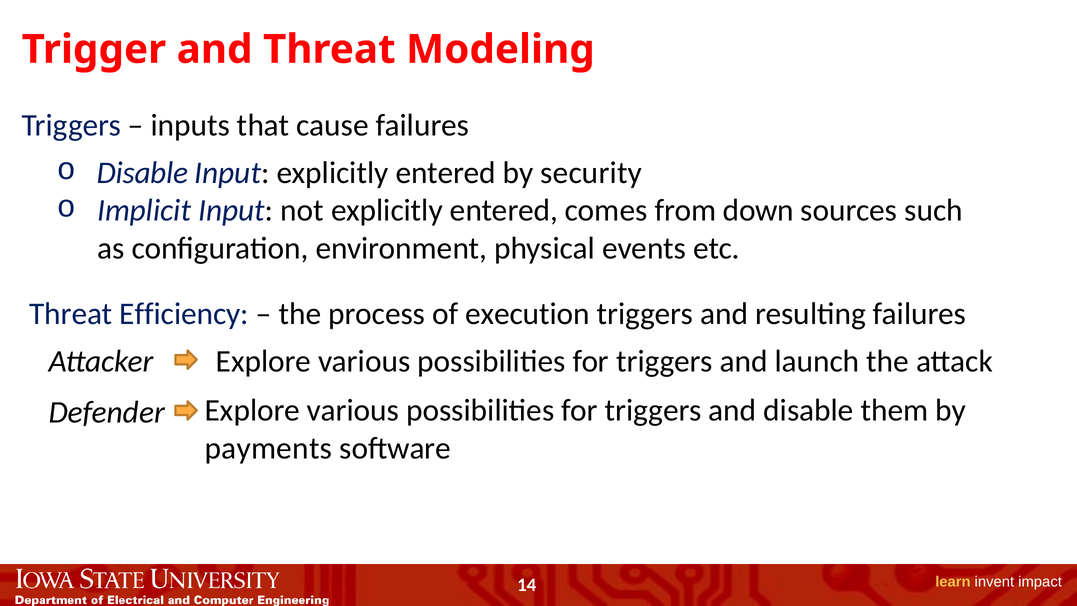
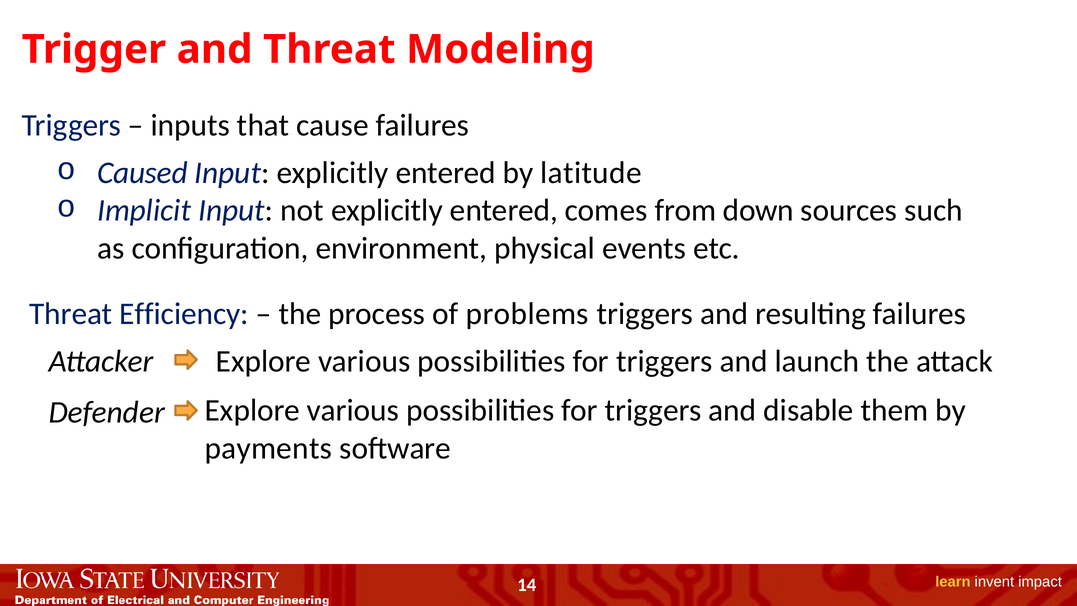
Disable at (142, 173): Disable -> Caused
security: security -> latitude
execution: execution -> problems
